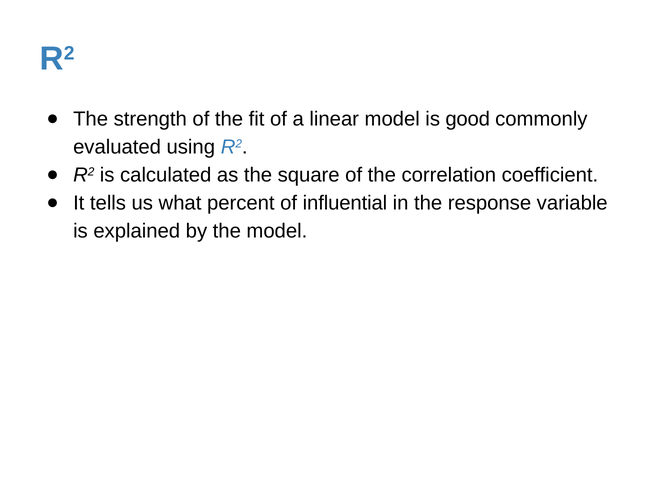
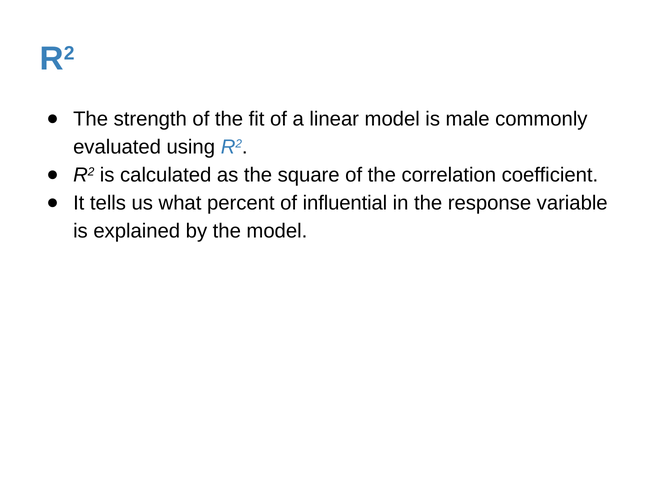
good: good -> male
